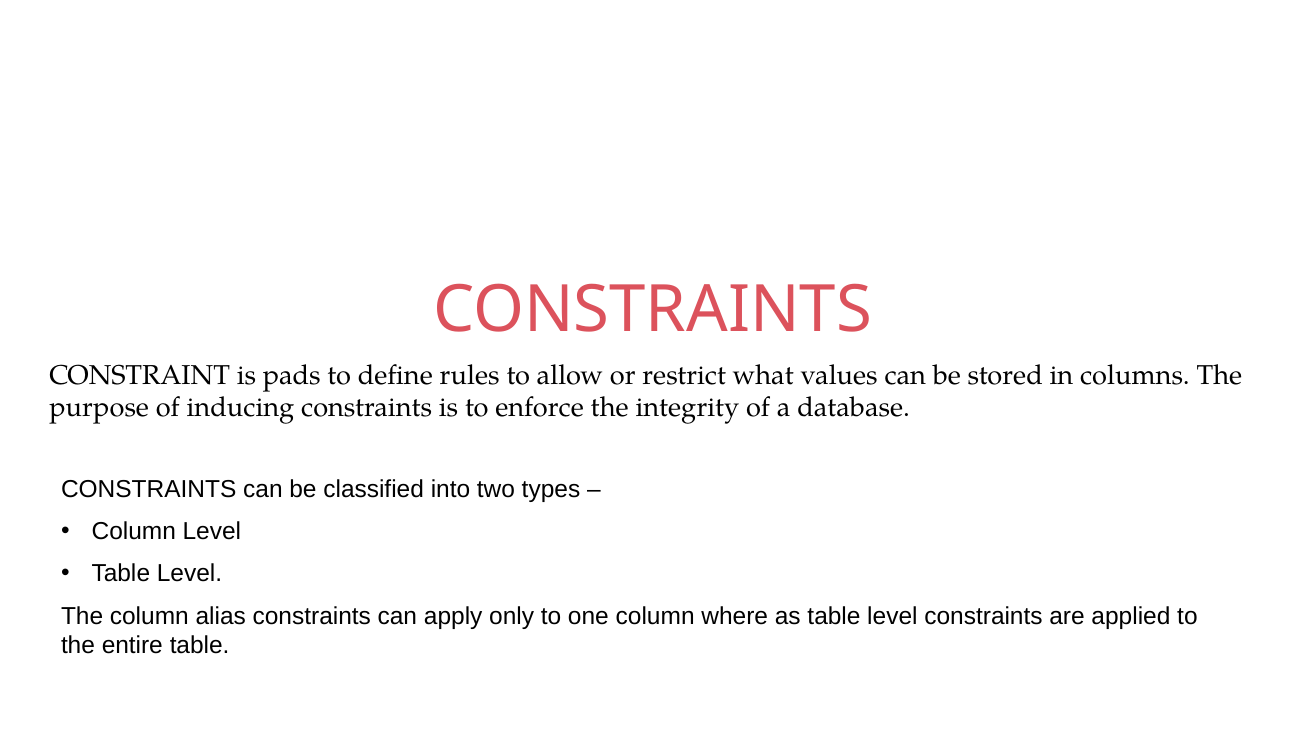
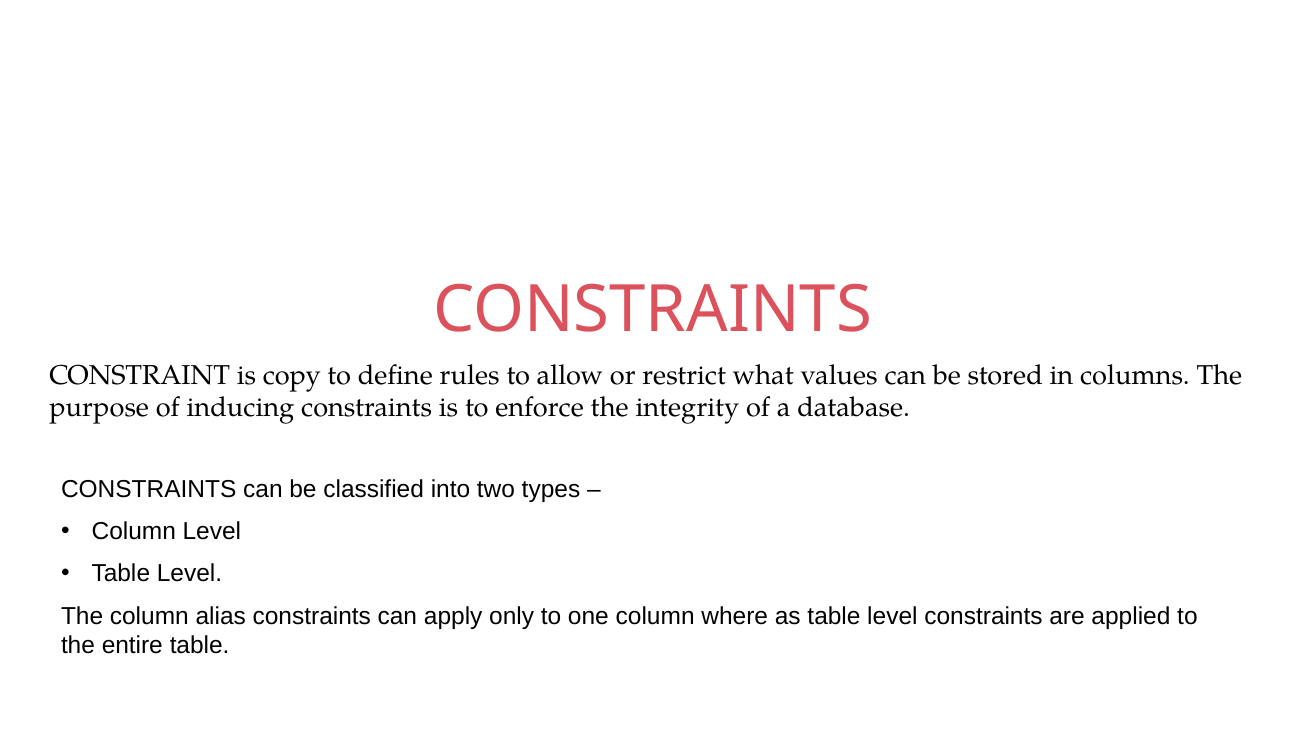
pads: pads -> copy
